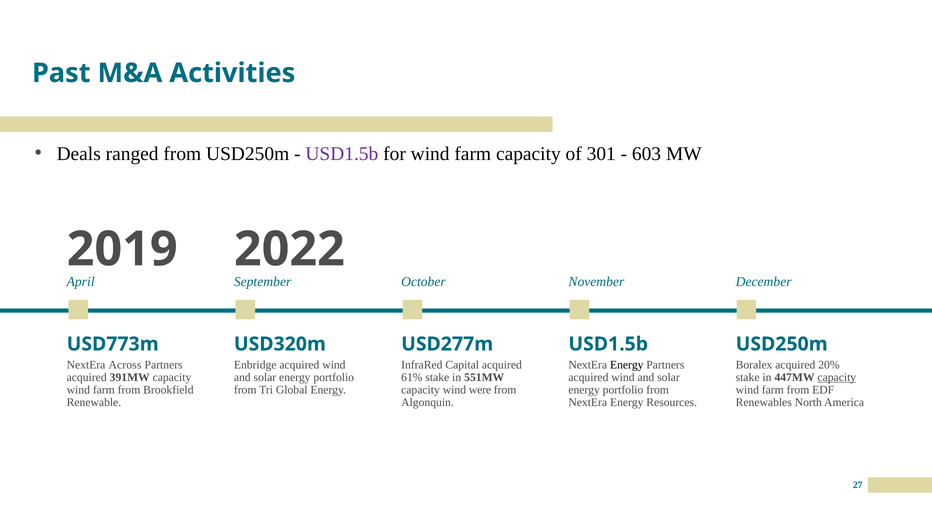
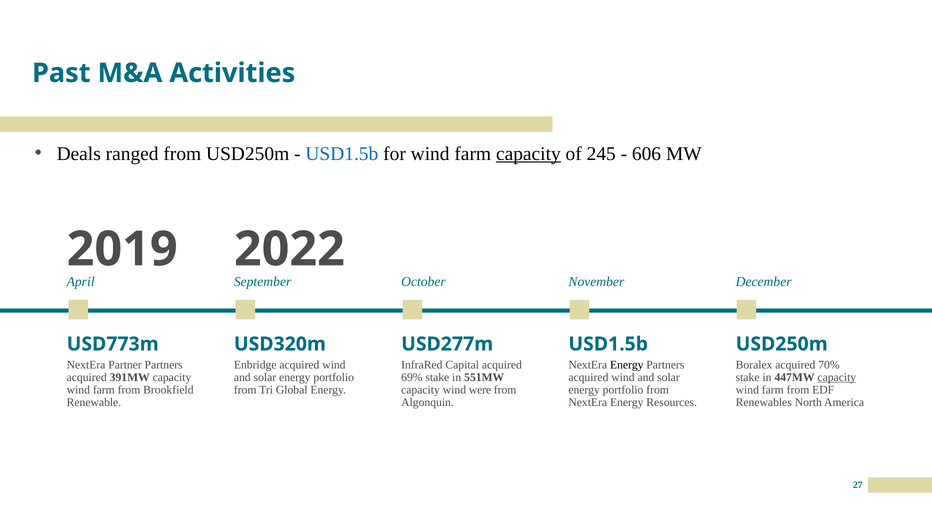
USD1.5b at (342, 154) colour: purple -> blue
capacity at (528, 154) underline: none -> present
301: 301 -> 245
603: 603 -> 606
Across: Across -> Partner
20%: 20% -> 70%
61%: 61% -> 69%
